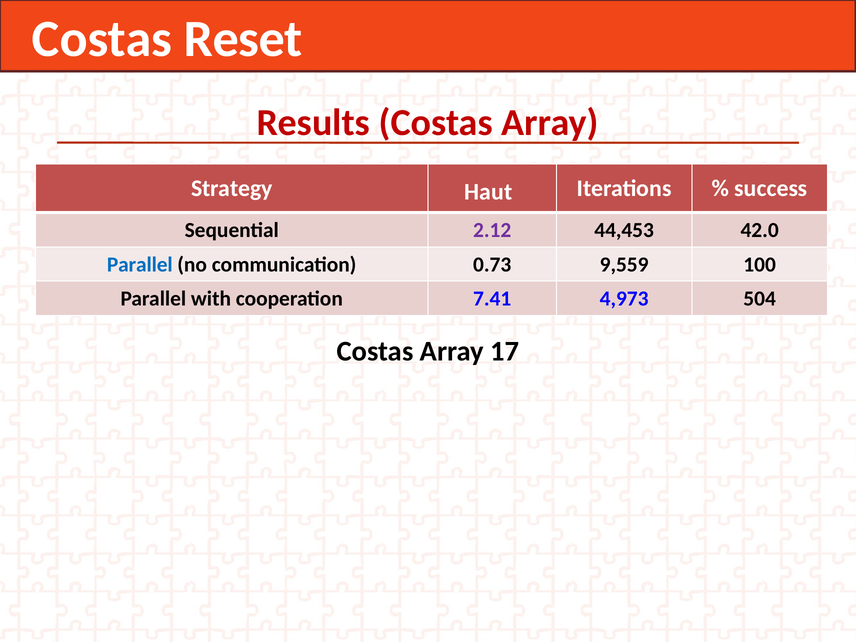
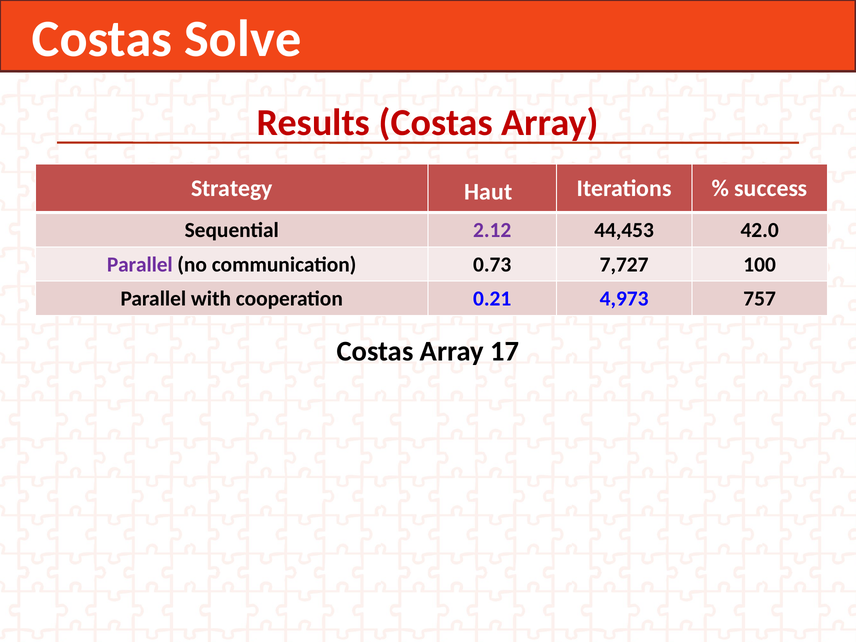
Reset: Reset -> Solve
Parallel at (140, 264) colour: blue -> purple
9,559: 9,559 -> 7,727
7.41: 7.41 -> 0.21
504: 504 -> 757
